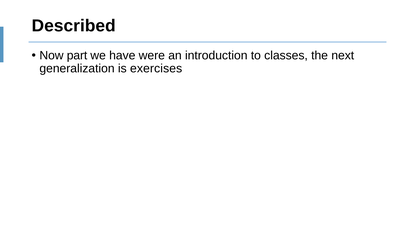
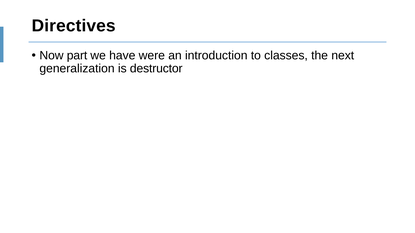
Described: Described -> Directives
exercises: exercises -> destructor
